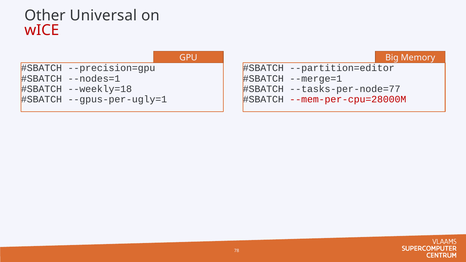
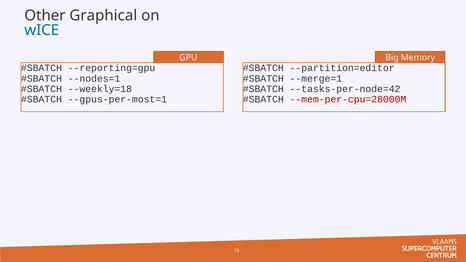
Universal: Universal -> Graphical
wICE colour: red -> blue
--precision=gpu: --precision=gpu -> --reporting=gpu
--tasks-per-node=77: --tasks-per-node=77 -> --tasks-per-node=42
--gpus-per-ugly=1: --gpus-per-ugly=1 -> --gpus-per-most=1
